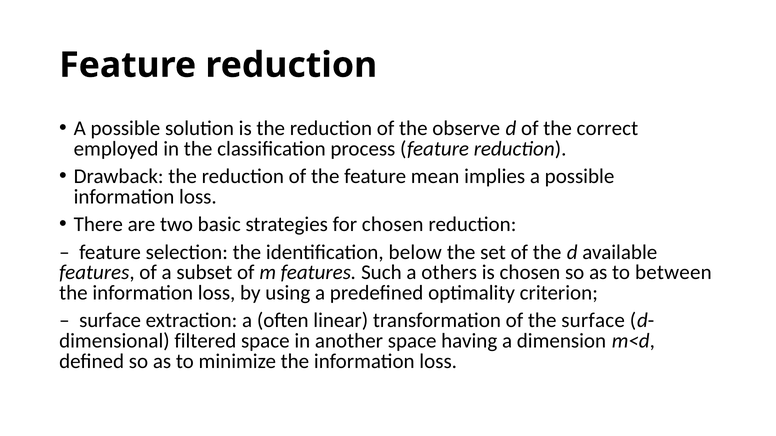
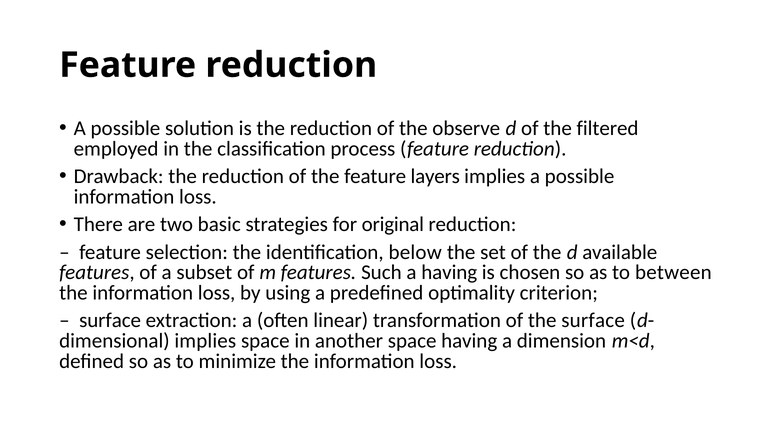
correct: correct -> filtered
mean: mean -> layers
for chosen: chosen -> original
a others: others -> having
dimensional filtered: filtered -> implies
